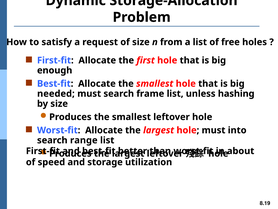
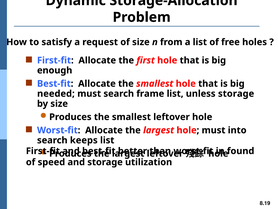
unless hashing: hashing -> storage
range: range -> keeps
about: about -> found
